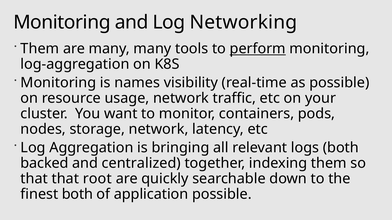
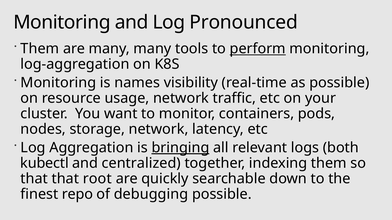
Networking: Networking -> Pronounced
bringing underline: none -> present
backed: backed -> kubectl
finest both: both -> repo
application: application -> debugging
